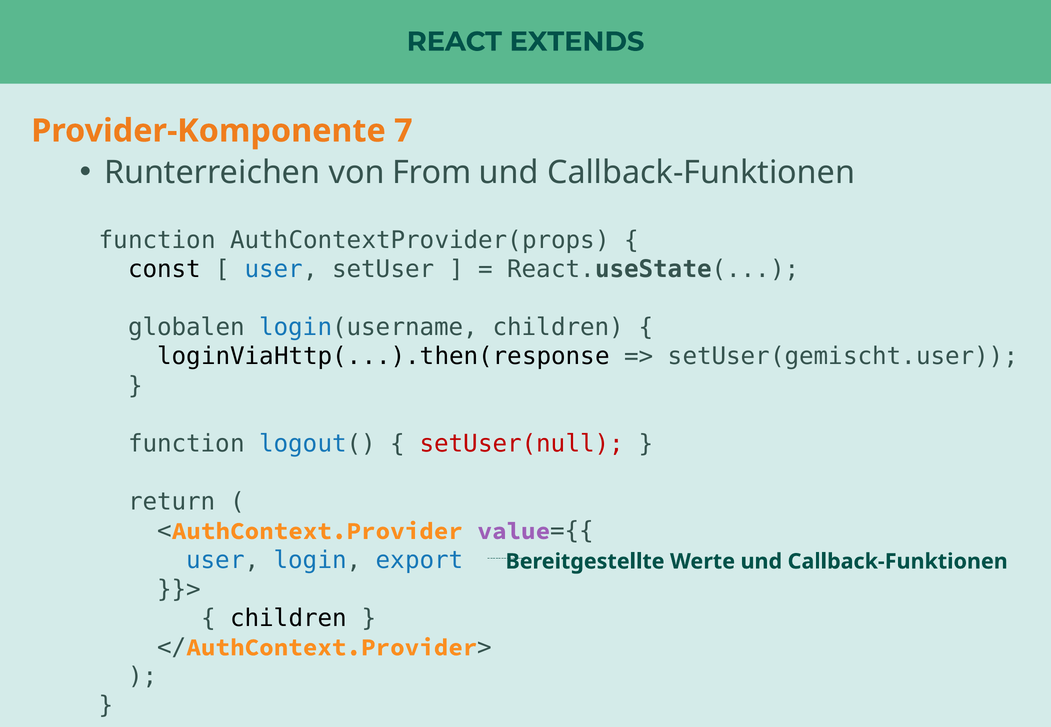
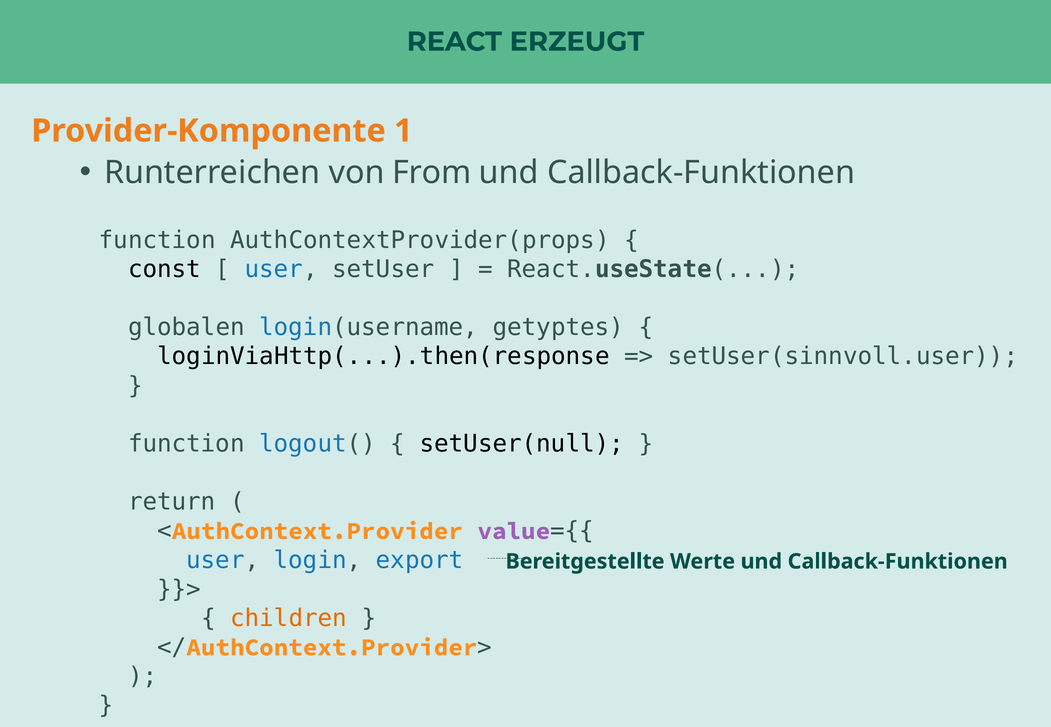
EXTENDS: EXTENDS -> ERZEUGT
7: 7 -> 1
login(username children: children -> getyptes
setUser(gemischt.user: setUser(gemischt.user -> setUser(sinnvoll.user
setUser(null colour: red -> black
children at (289, 619) colour: black -> orange
